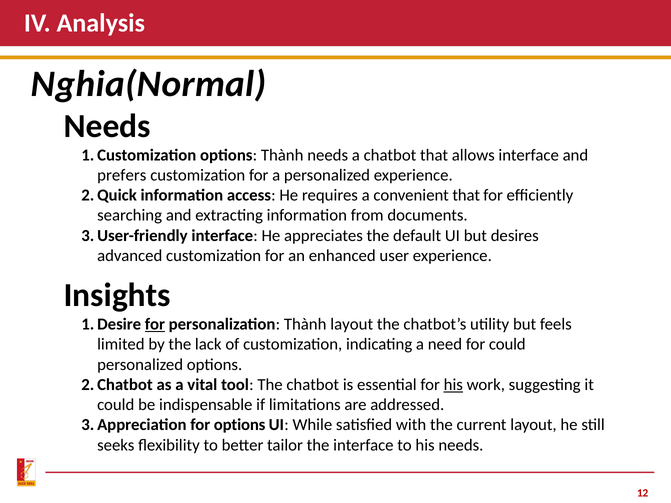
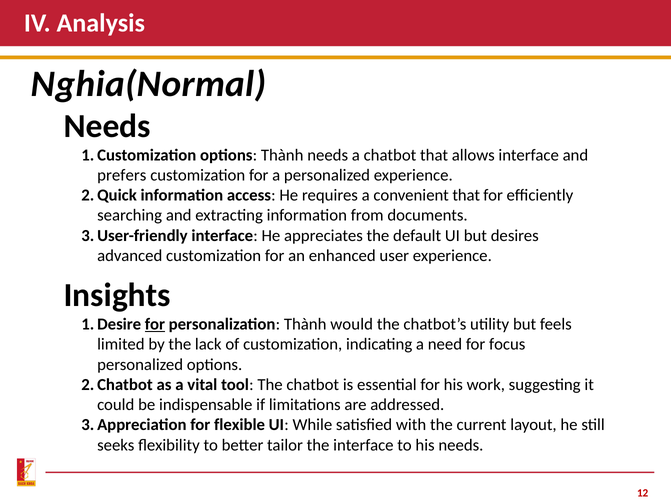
Thành layout: layout -> would
for could: could -> focus
his at (453, 385) underline: present -> none
for options: options -> flexible
